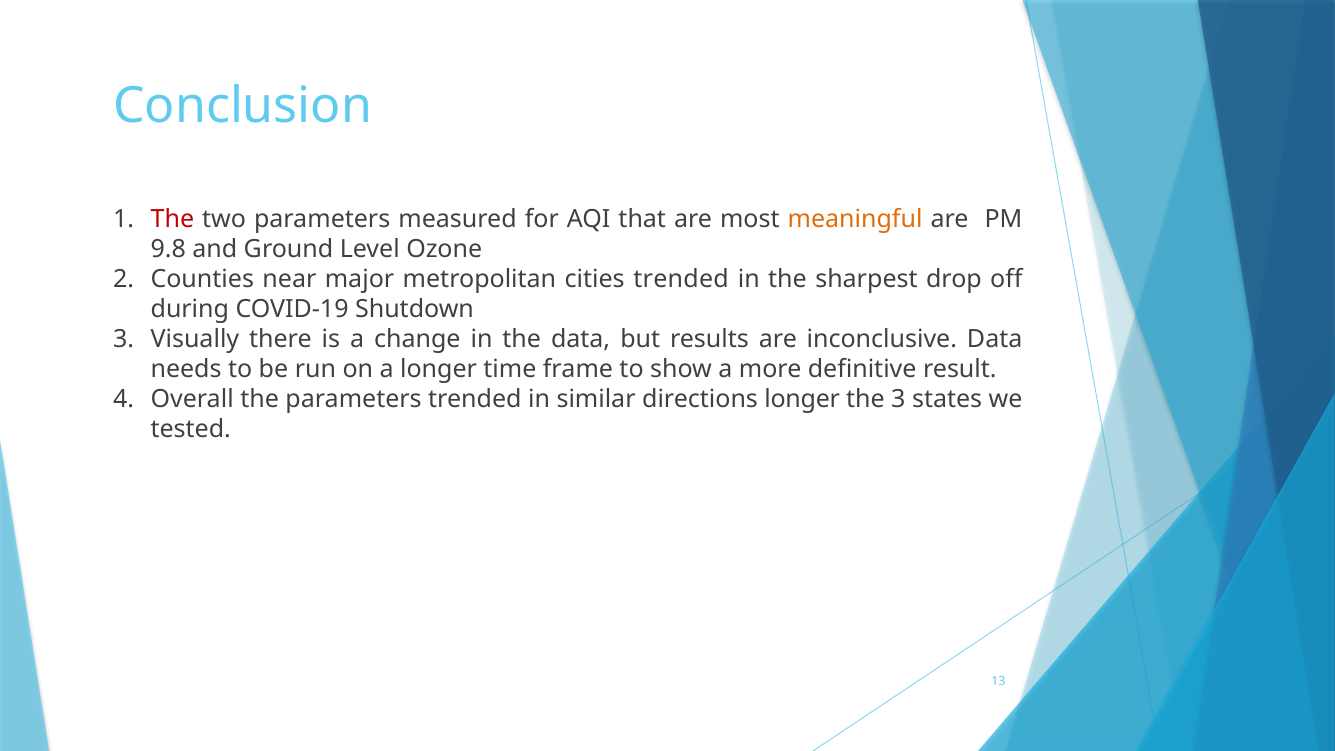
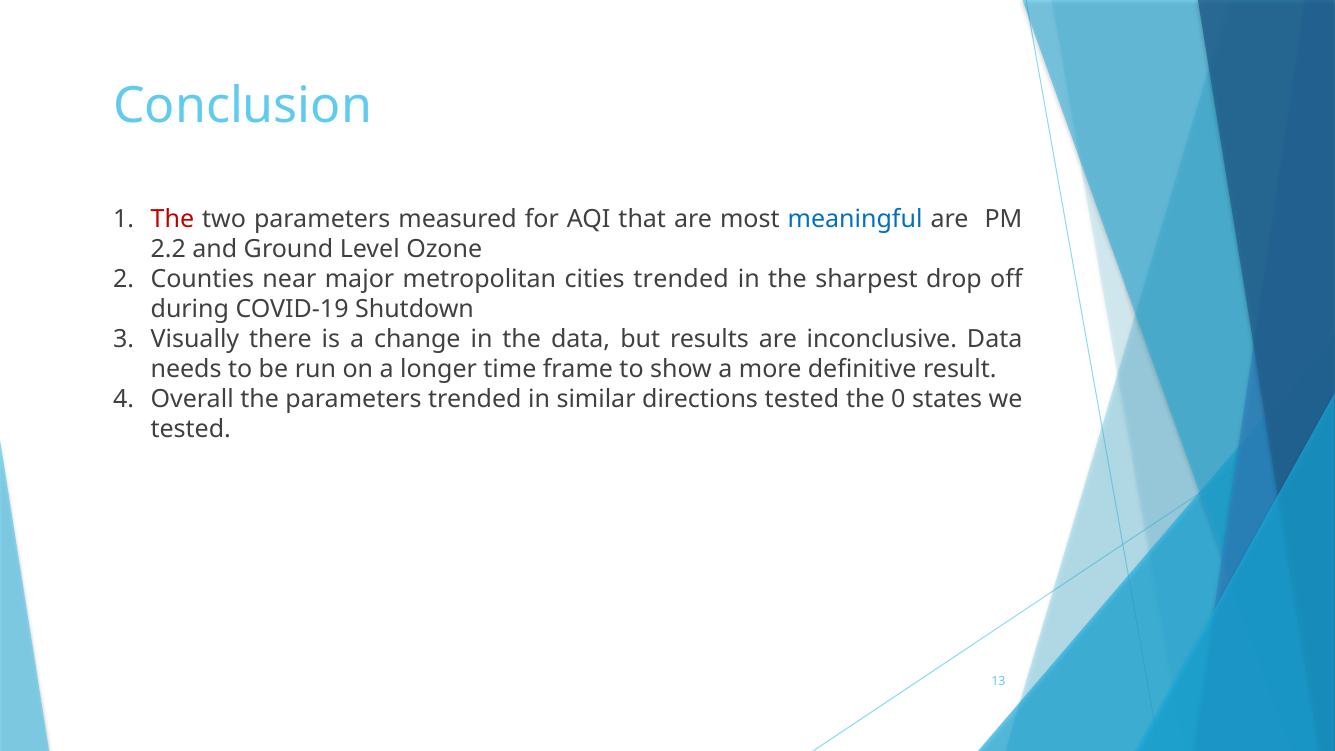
meaningful colour: orange -> blue
9.8: 9.8 -> 2.2
directions longer: longer -> tested
the 3: 3 -> 0
